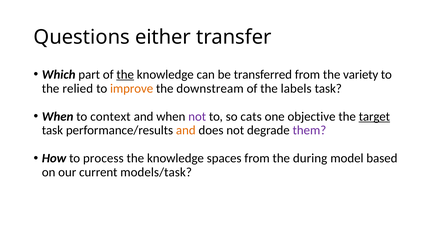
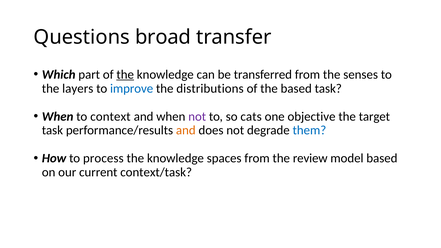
either: either -> broad
variety: variety -> senses
relied: relied -> layers
improve colour: orange -> blue
downstream: downstream -> distributions
the labels: labels -> based
target underline: present -> none
them colour: purple -> blue
during: during -> review
models/task: models/task -> context/task
